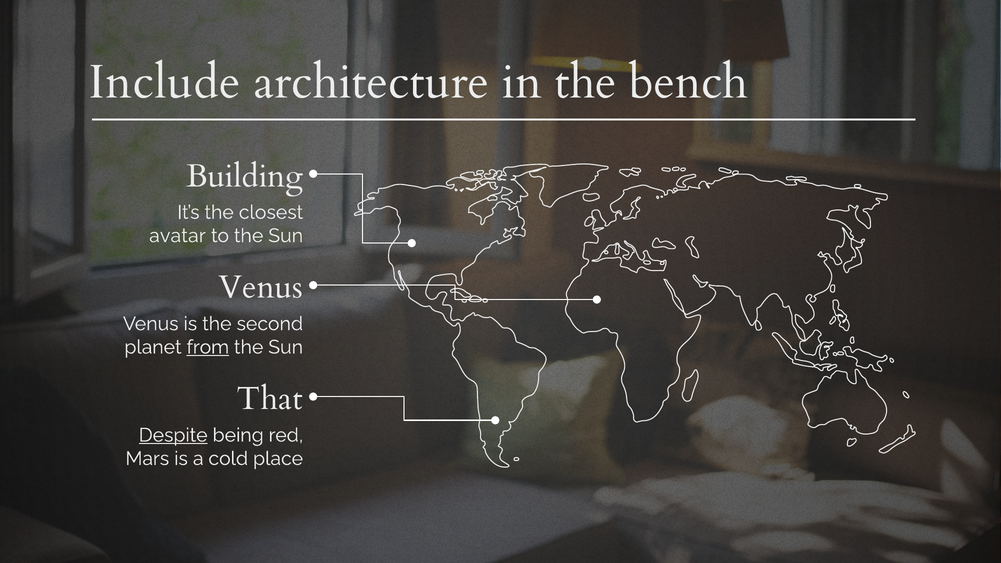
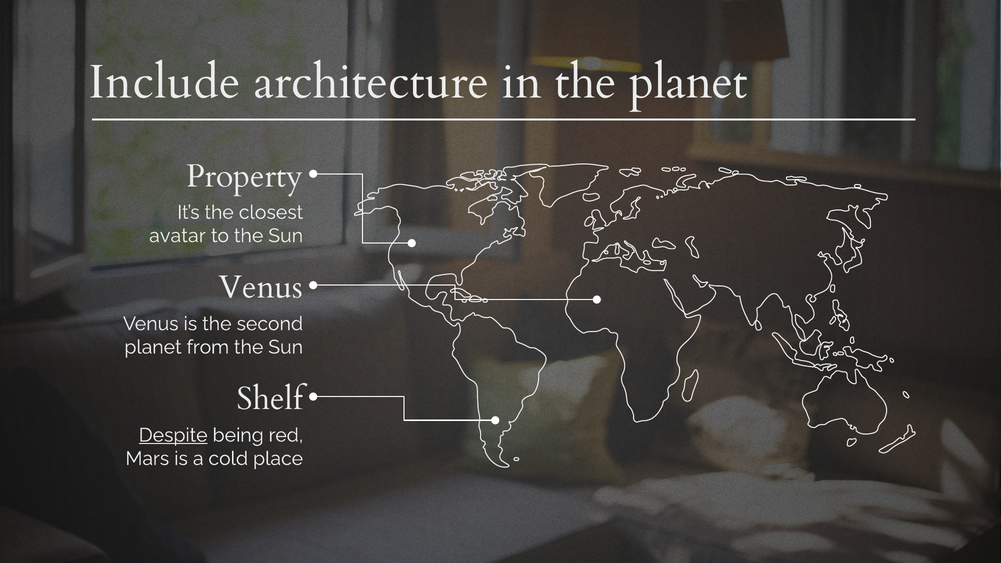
the bench: bench -> planet
Building: Building -> Property
from underline: present -> none
That: That -> Shelf
